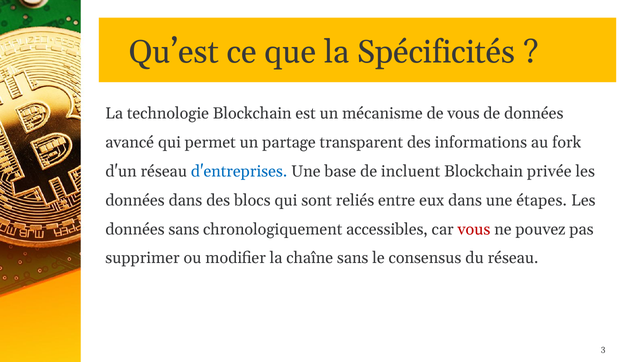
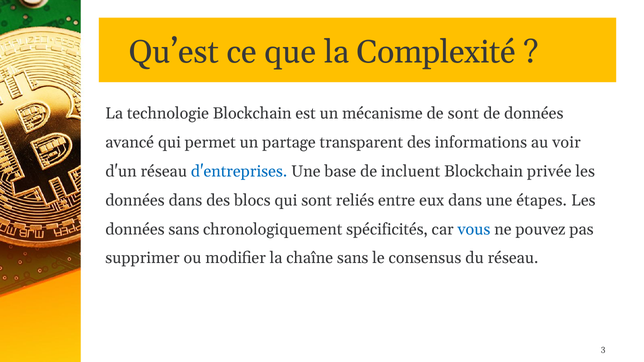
Spécificités: Spécificités -> Complexité
de vous: vous -> sont
fork: fork -> voir
accessibles: accessibles -> spécificités
vous at (474, 229) colour: red -> blue
